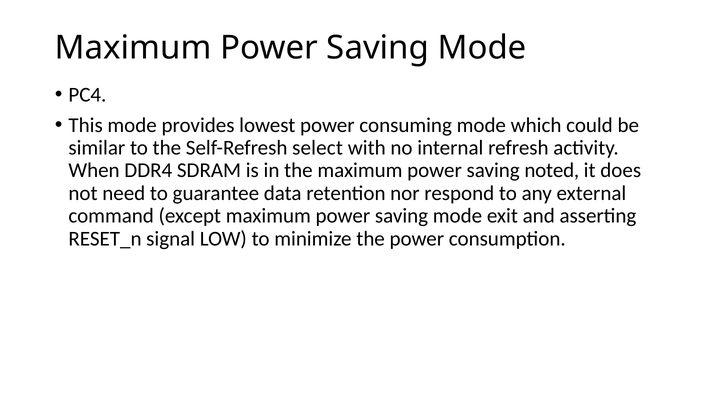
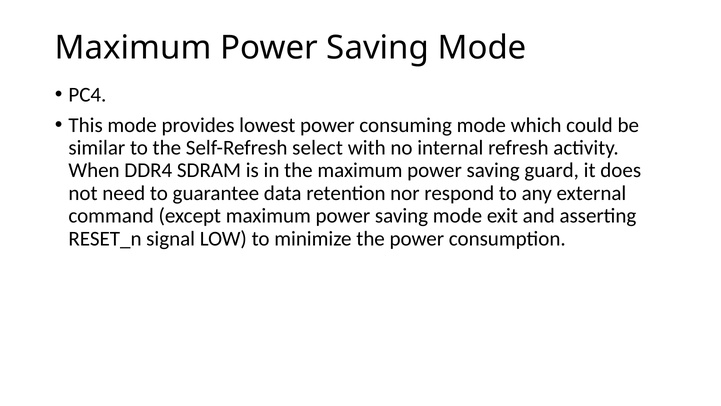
noted: noted -> guard
